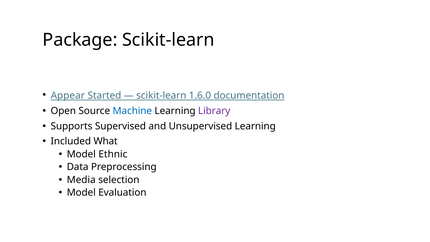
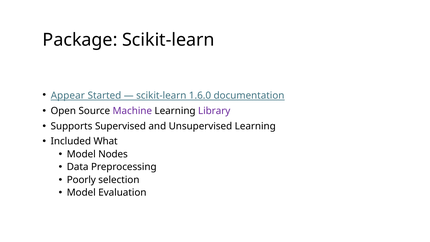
Machine colour: blue -> purple
Ethnic: Ethnic -> Nodes
Media: Media -> Poorly
